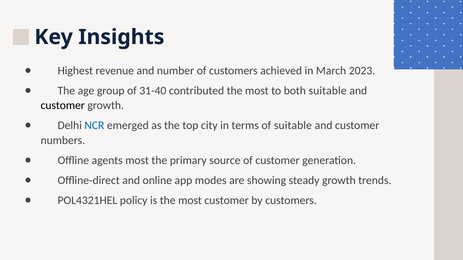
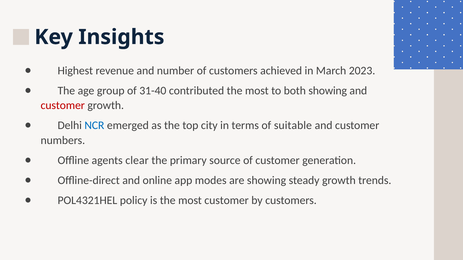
both suitable: suitable -> showing
customer at (63, 106) colour: black -> red
agents most: most -> clear
